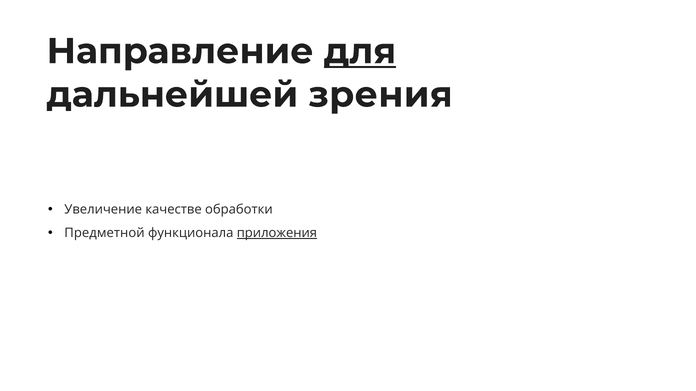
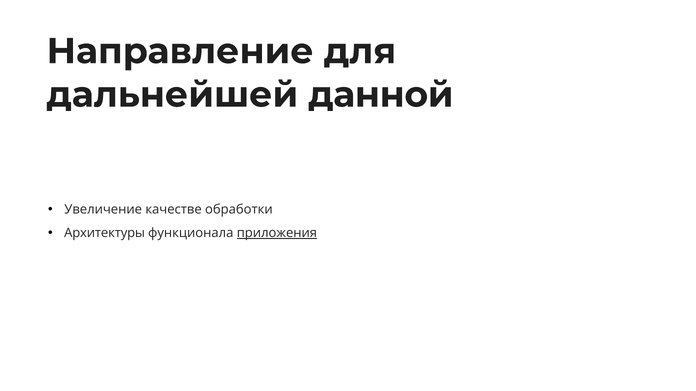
для underline: present -> none
зрения: зрения -> данной
Предметной: Предметной -> Архитектуры
